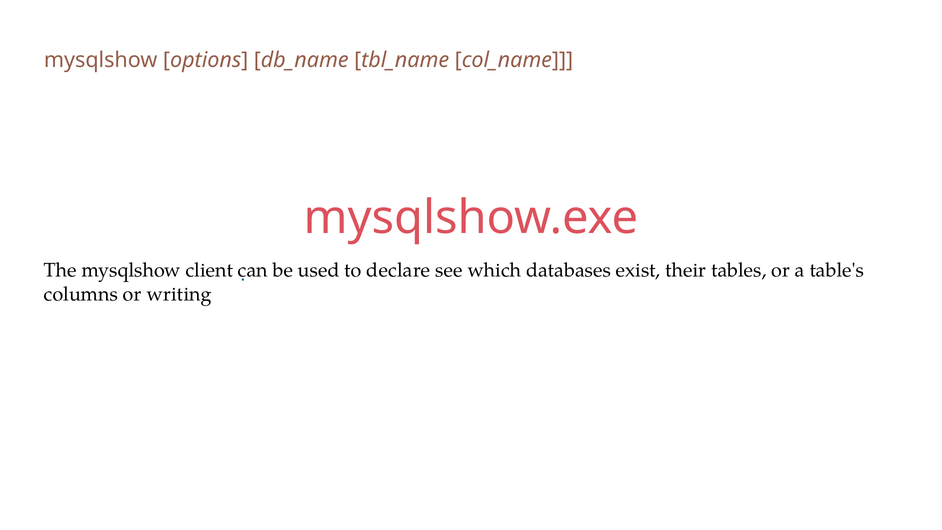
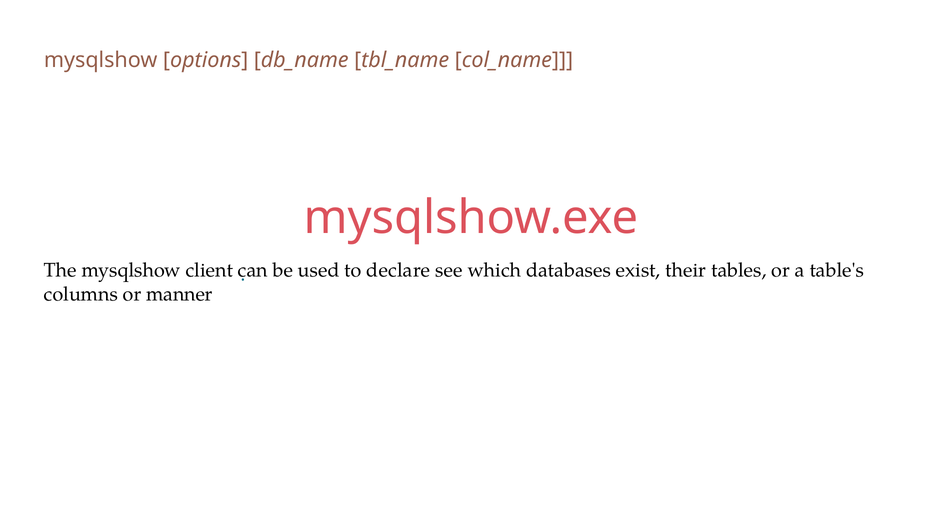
writing: writing -> manner
